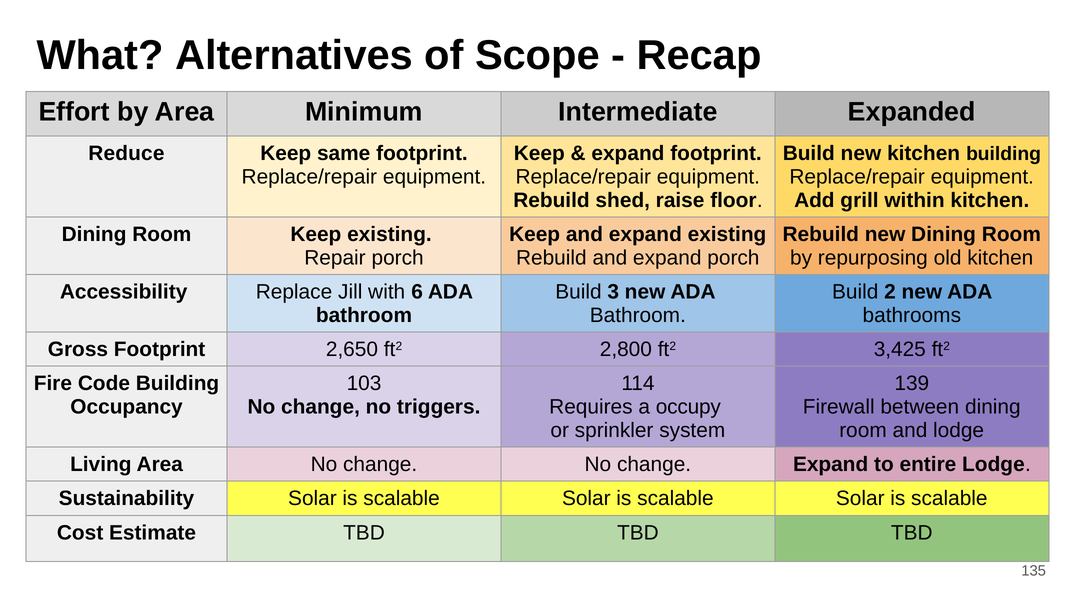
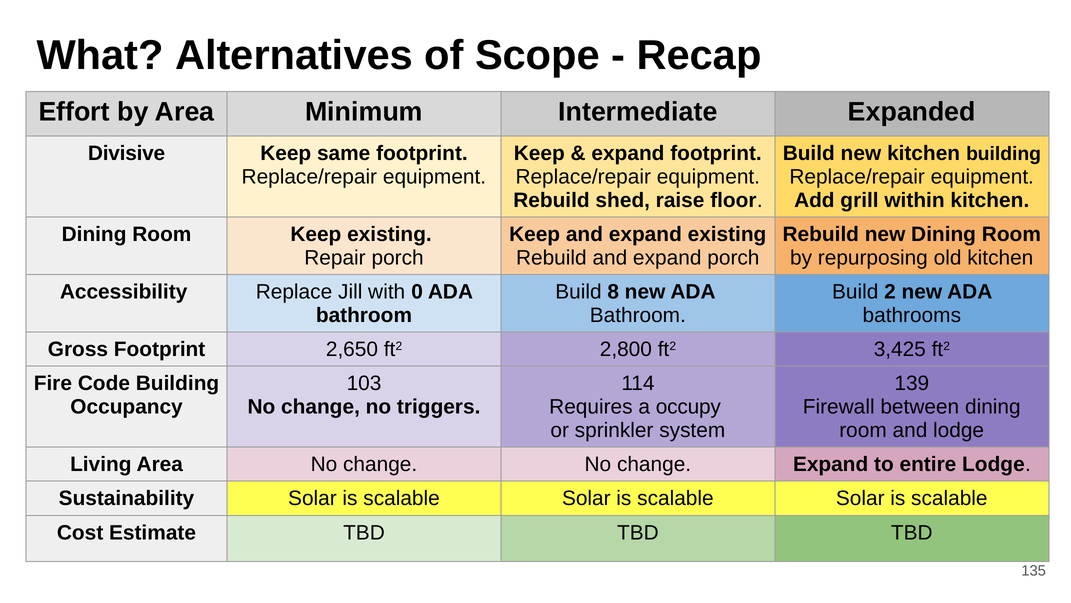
Reduce: Reduce -> Divisive
6: 6 -> 0
3: 3 -> 8
